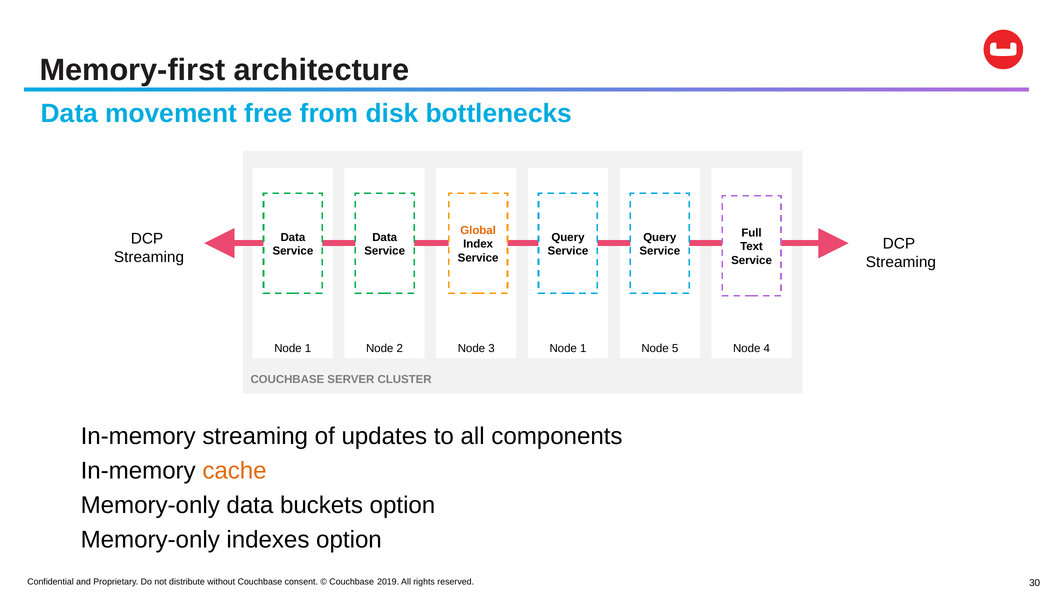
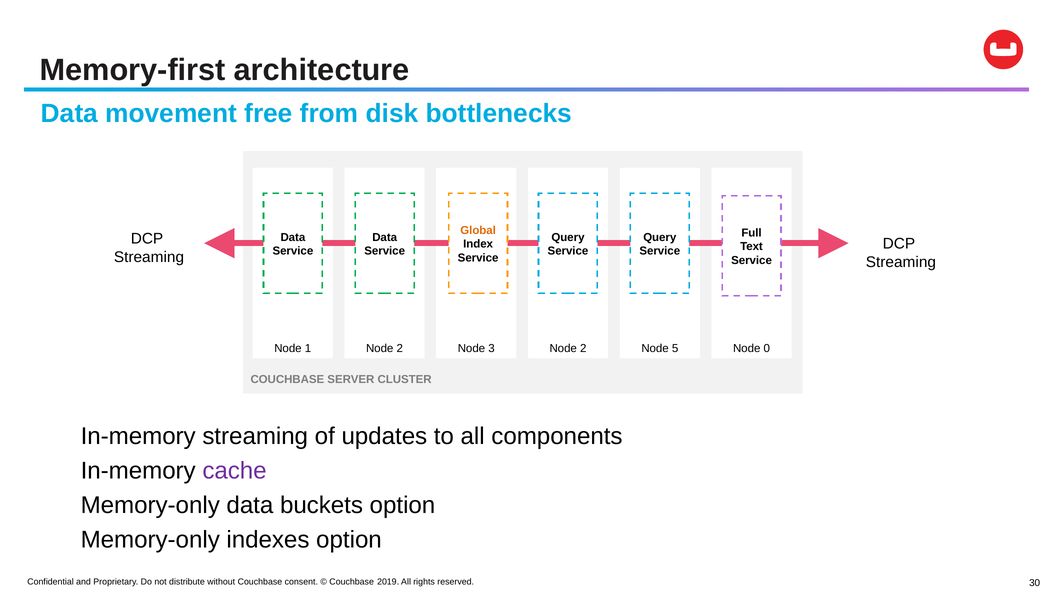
3 Node 1: 1 -> 2
4: 4 -> 0
cache colour: orange -> purple
